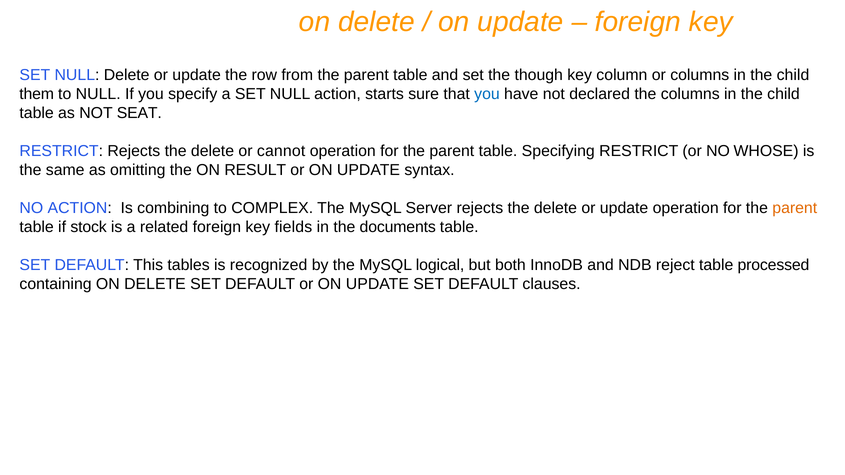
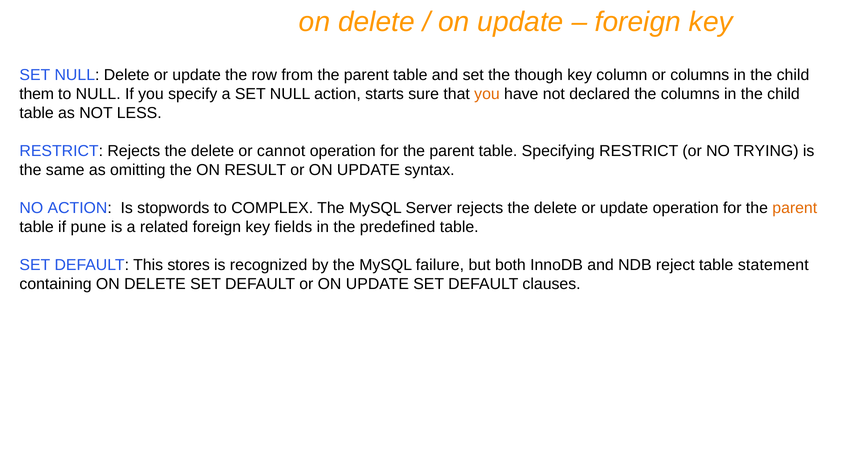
you at (487, 94) colour: blue -> orange
SEAT: SEAT -> LESS
WHOSE: WHOSE -> TRYING
combining: combining -> stopwords
stock: stock -> pune
documents: documents -> predefined
tables: tables -> stores
logical: logical -> failure
processed: processed -> statement
